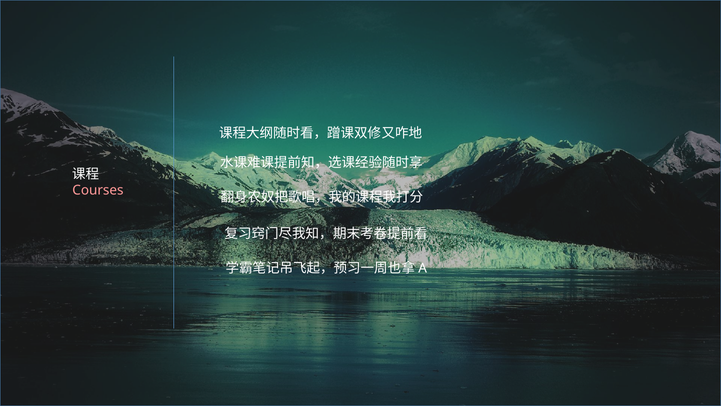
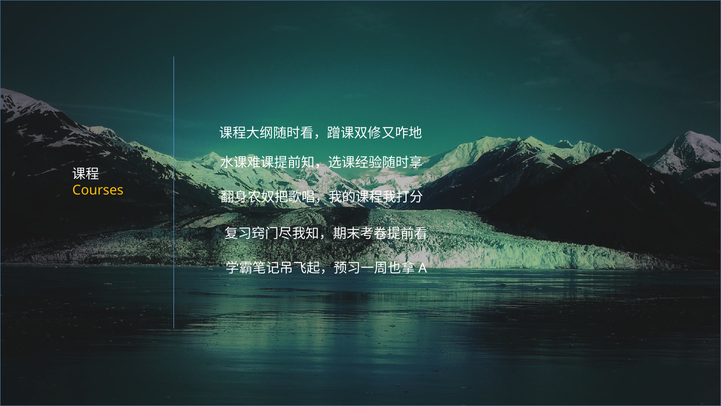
Courses colour: pink -> yellow
